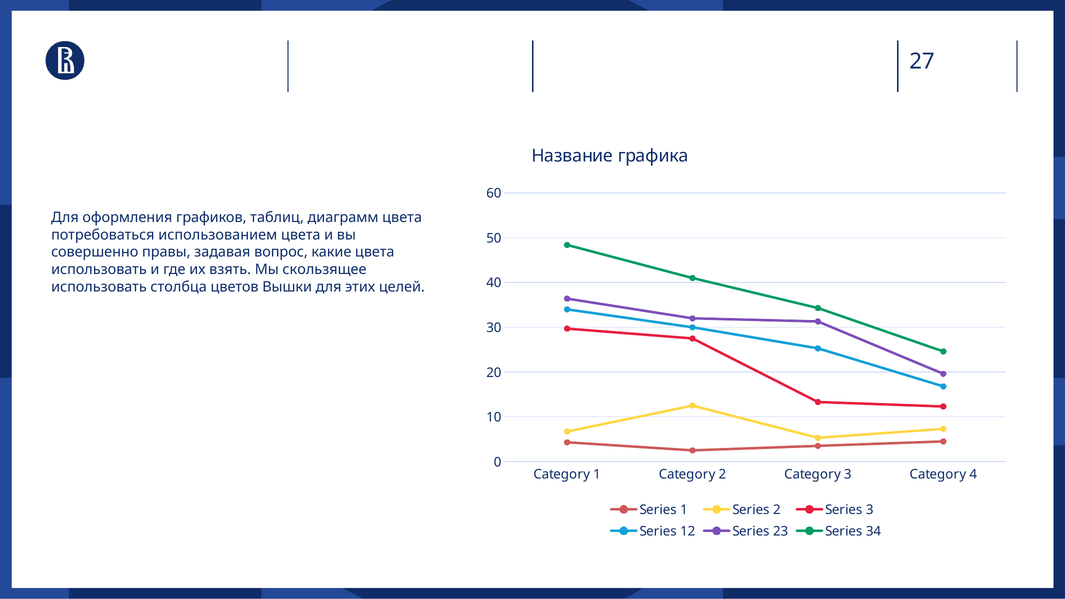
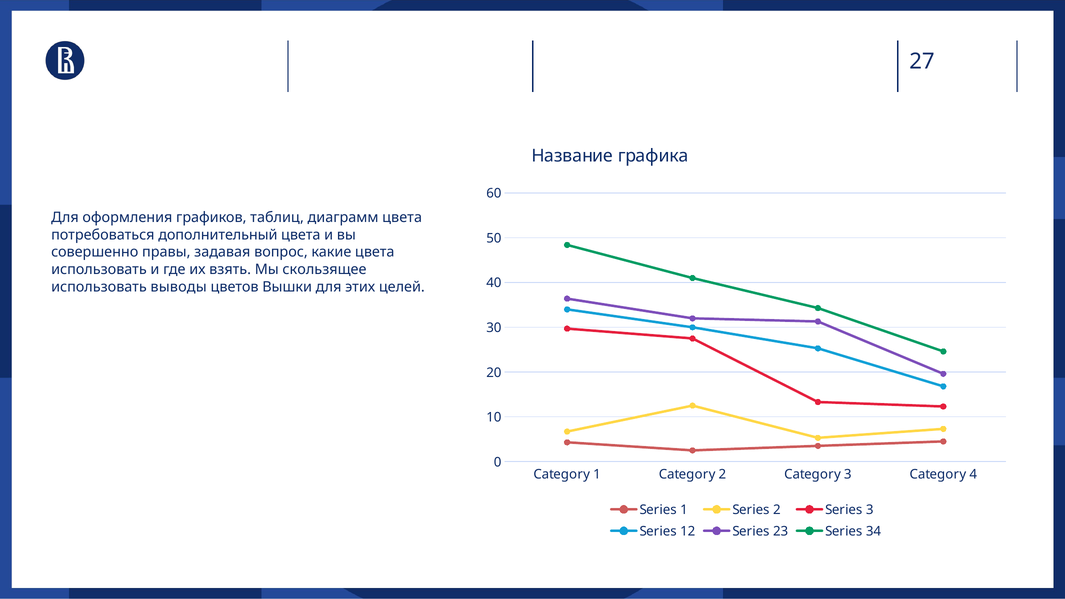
использованием: использованием -> дополнительный
столбца: столбца -> выводы
